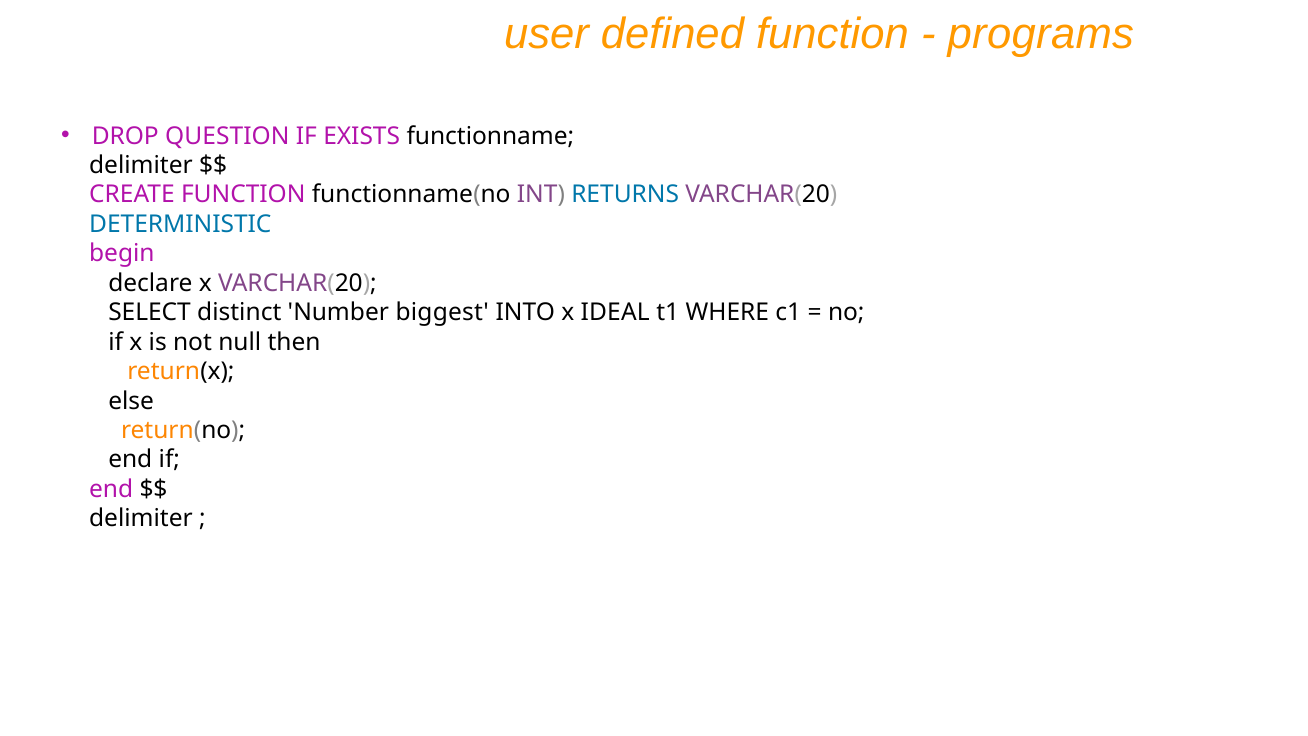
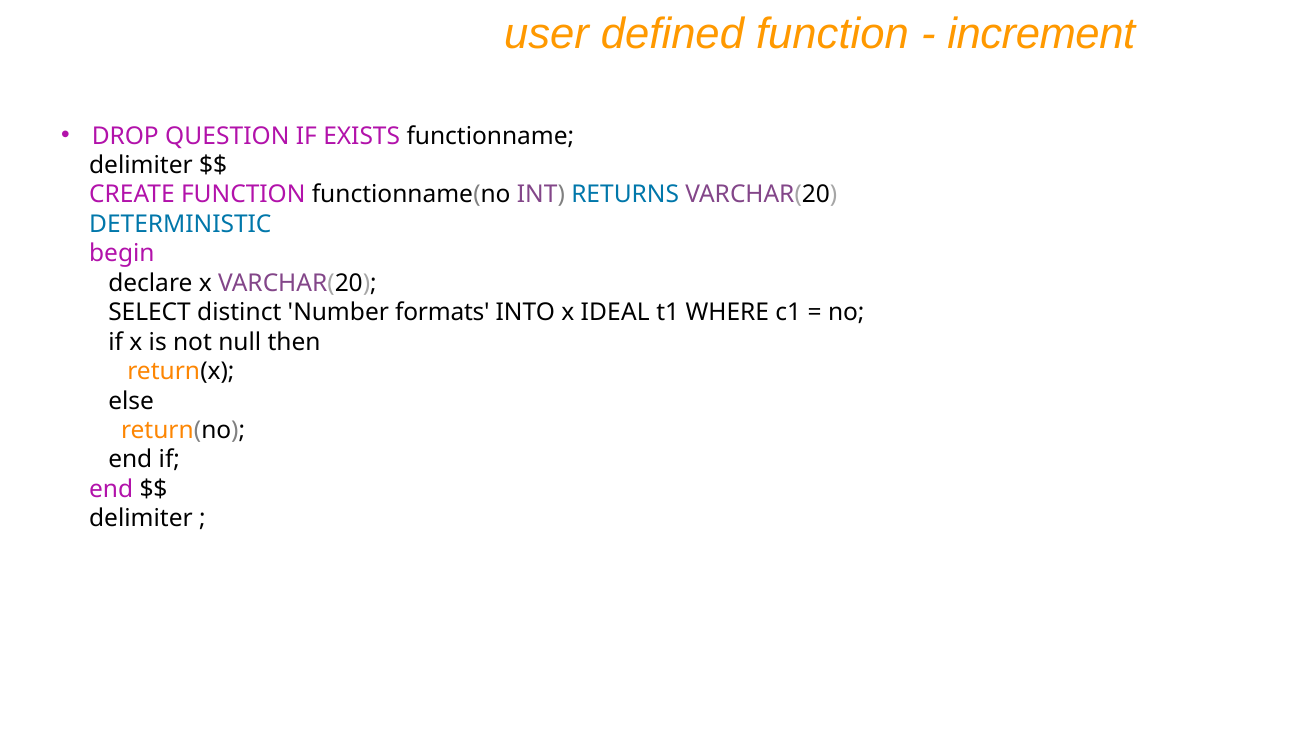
programs: programs -> increment
biggest: biggest -> formats
